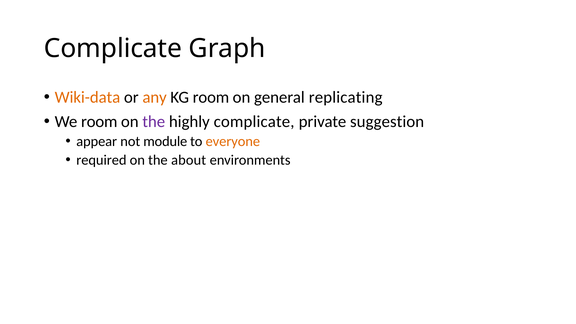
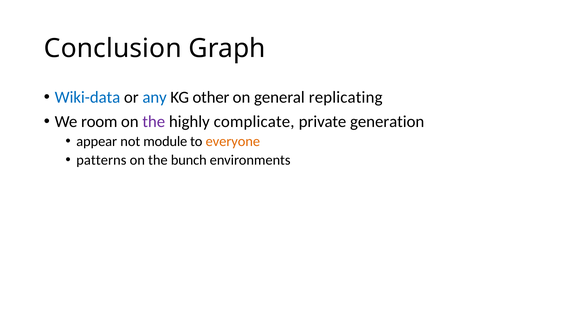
Complicate at (113, 48): Complicate -> Conclusion
Wiki-data colour: orange -> blue
any colour: orange -> blue
KG room: room -> other
suggestion: suggestion -> generation
required: required -> patterns
about: about -> bunch
